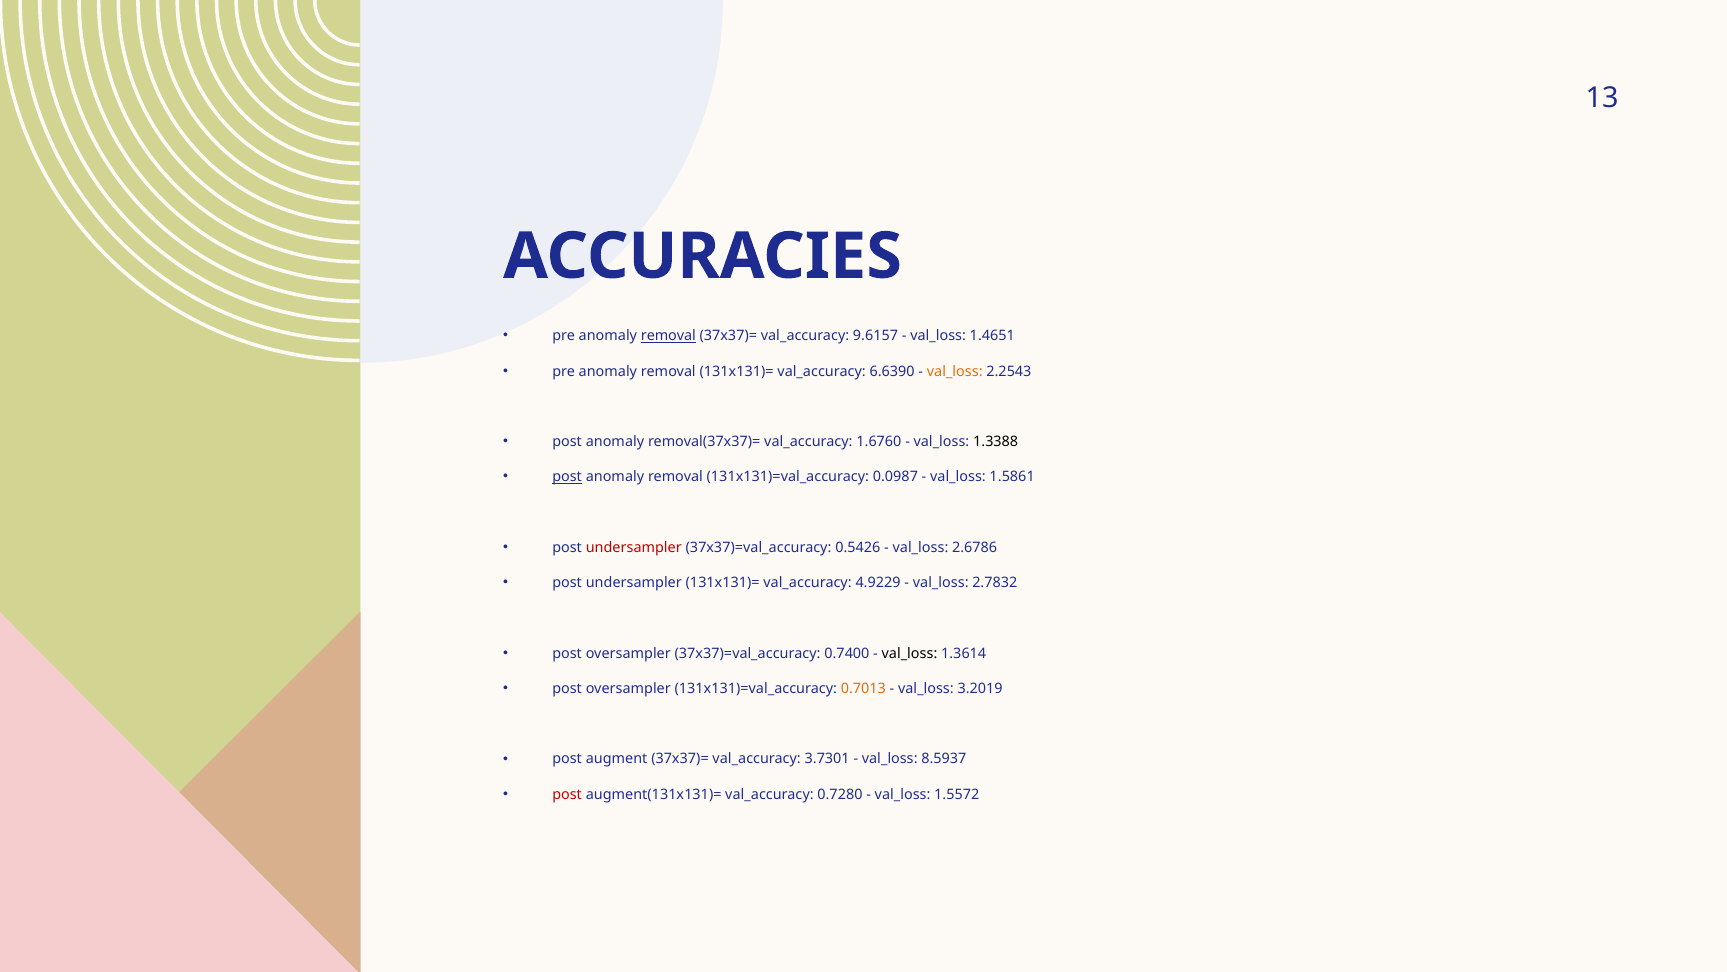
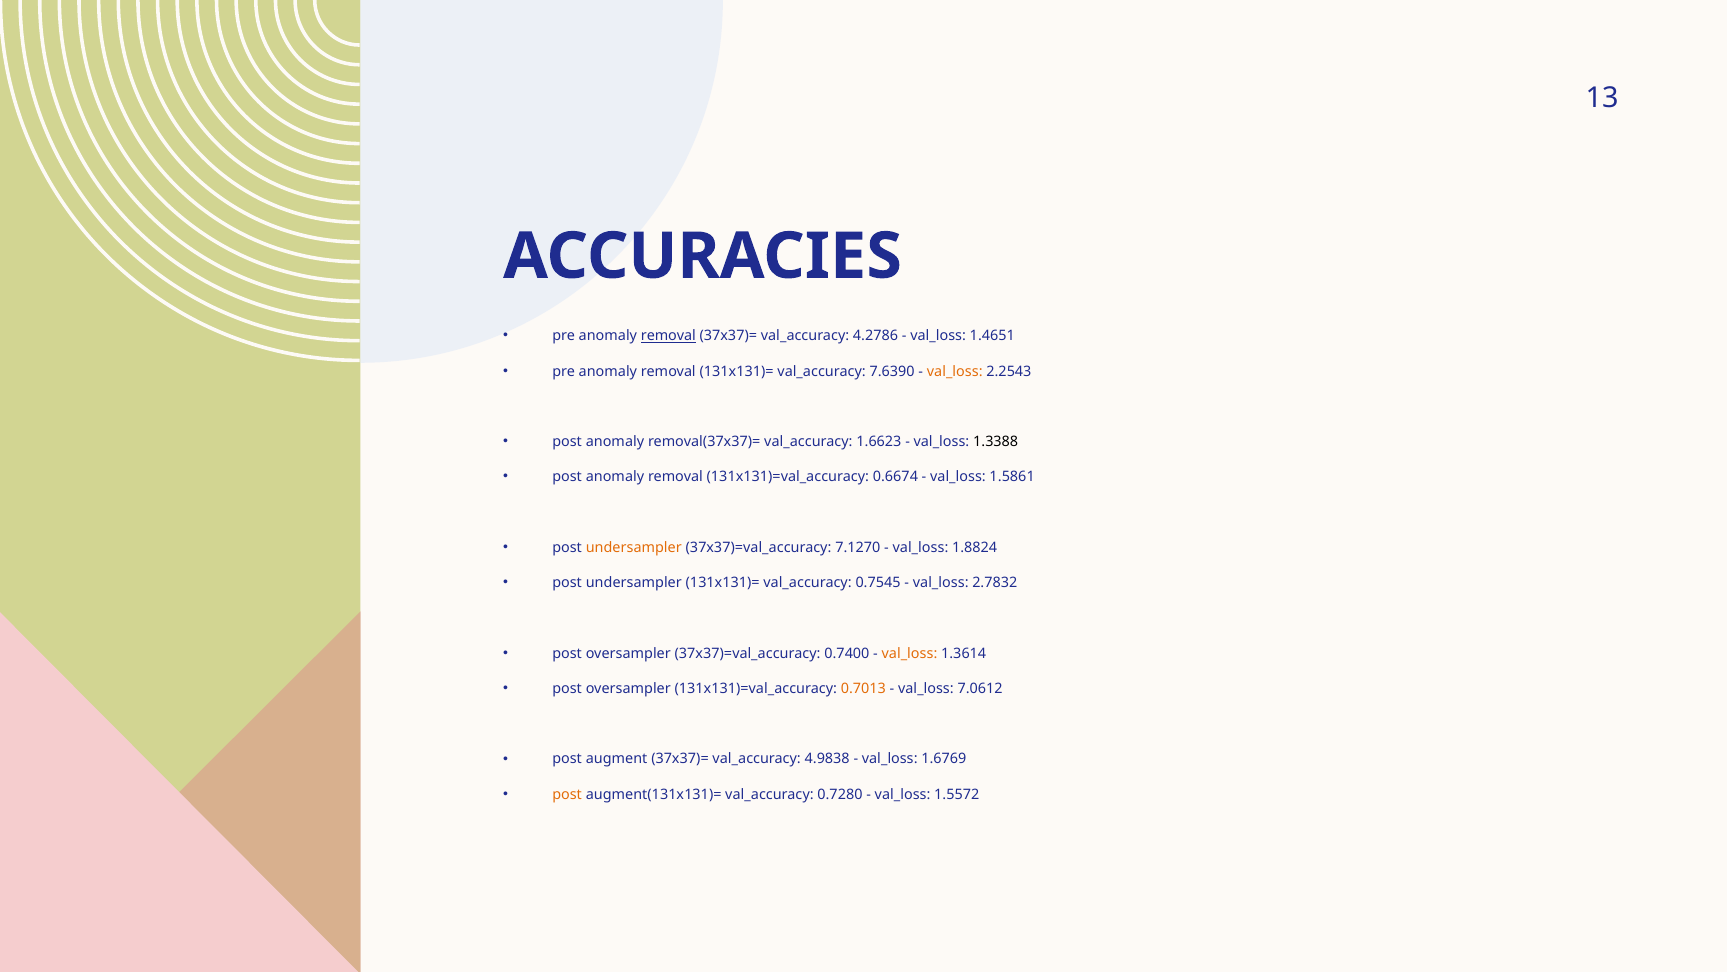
9.6157: 9.6157 -> 4.2786
6.6390: 6.6390 -> 7.6390
1.6760: 1.6760 -> 1.6623
post at (567, 477) underline: present -> none
0.0987: 0.0987 -> 0.6674
undersampler at (634, 547) colour: red -> orange
0.5426: 0.5426 -> 7.1270
2.6786: 2.6786 -> 1.8824
4.9229: 4.9229 -> 0.7545
val_loss at (909, 653) colour: black -> orange
3.2019: 3.2019 -> 7.0612
3.7301: 3.7301 -> 4.9838
8.5937: 8.5937 -> 1.6769
post at (567, 794) colour: red -> orange
